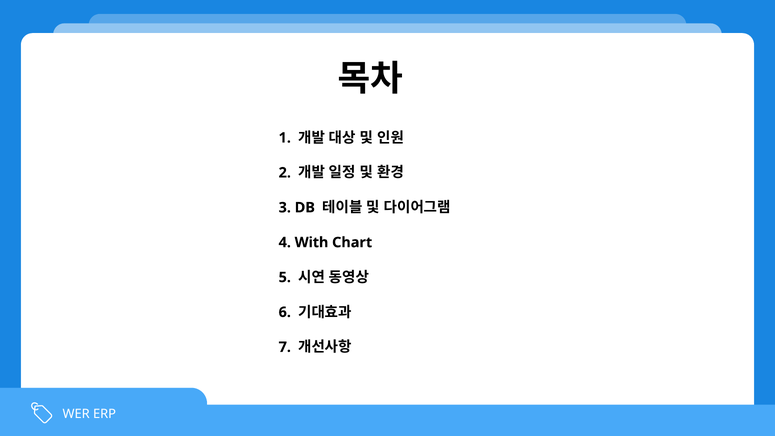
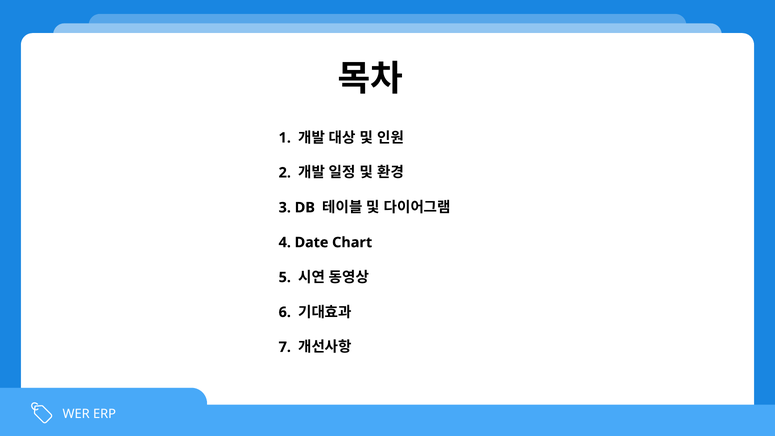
With: With -> Date
